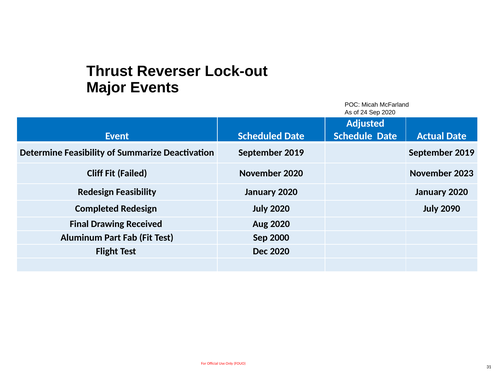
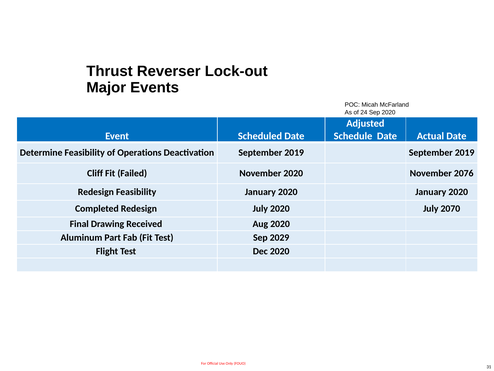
Summarize: Summarize -> Operations
2023: 2023 -> 2076
2090: 2090 -> 2070
2000: 2000 -> 2029
